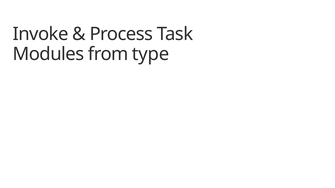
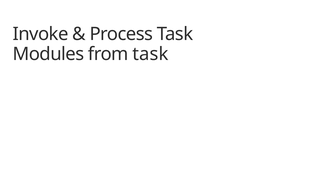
from type: type -> task
